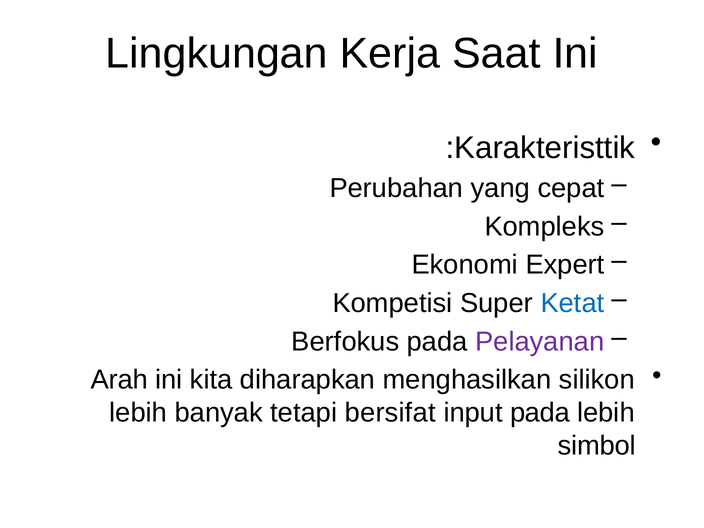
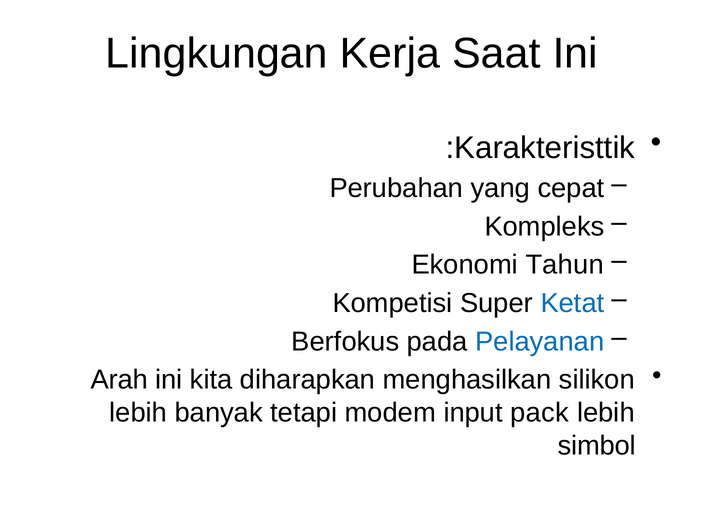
Expert: Expert -> Tahun
Pelayanan colour: purple -> blue
bersifat: bersifat -> modem
input pada: pada -> pack
